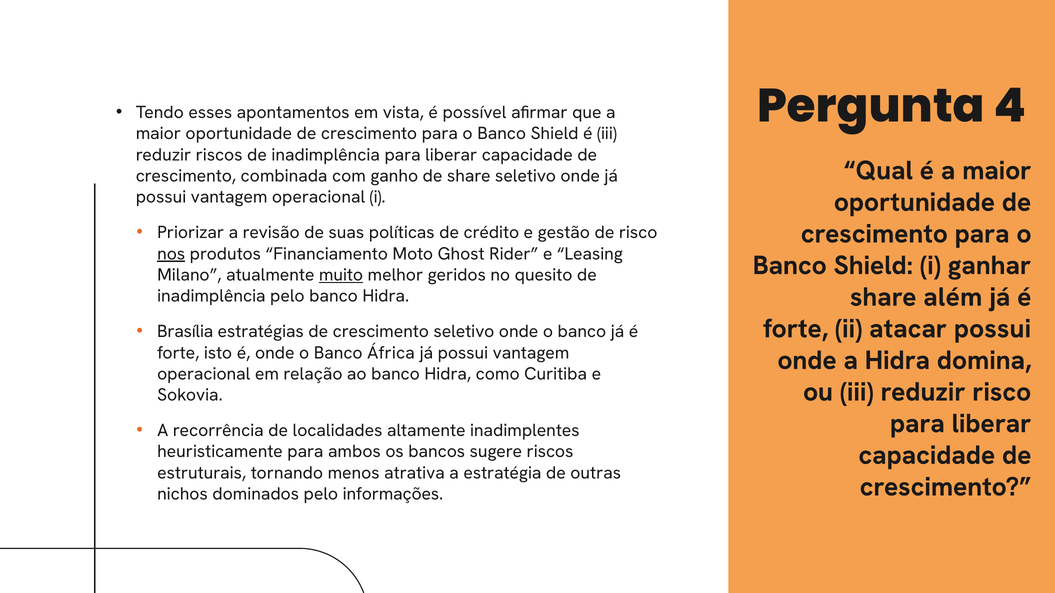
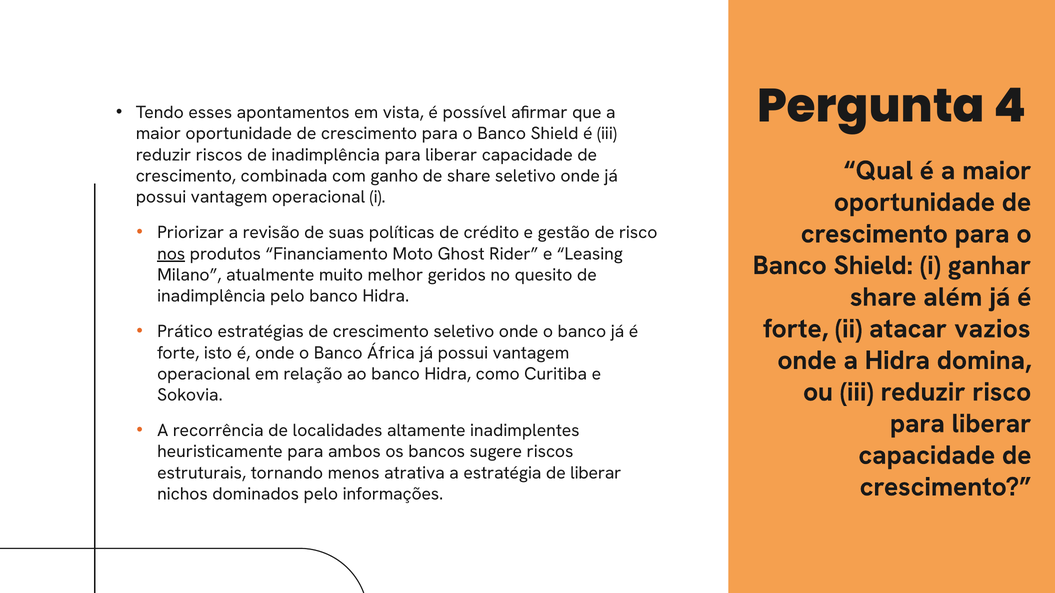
muito underline: present -> none
atacar possui: possui -> vazios
Brasília: Brasília -> Prático
de outras: outras -> liberar
